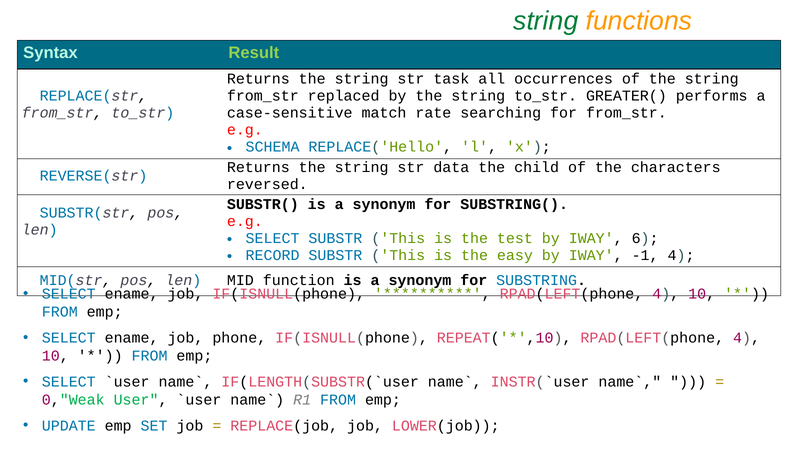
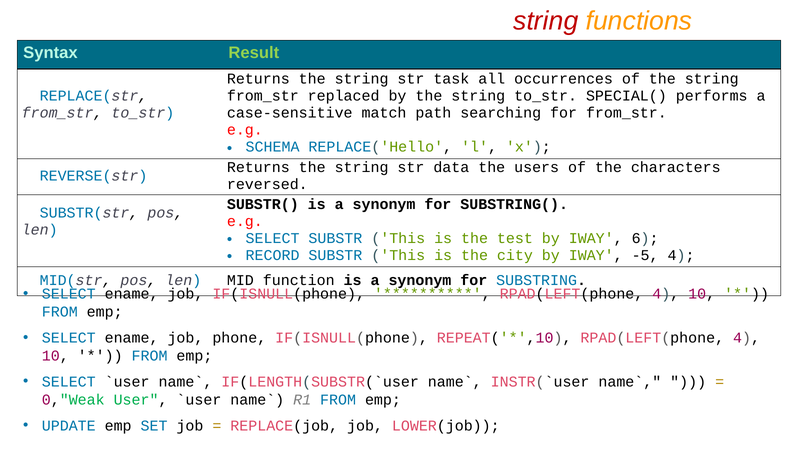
string at (546, 21) colour: green -> red
GREATER(: GREATER( -> SPECIAL(
rate: rate -> path
child: child -> users
easy: easy -> city
-1: -1 -> -5
